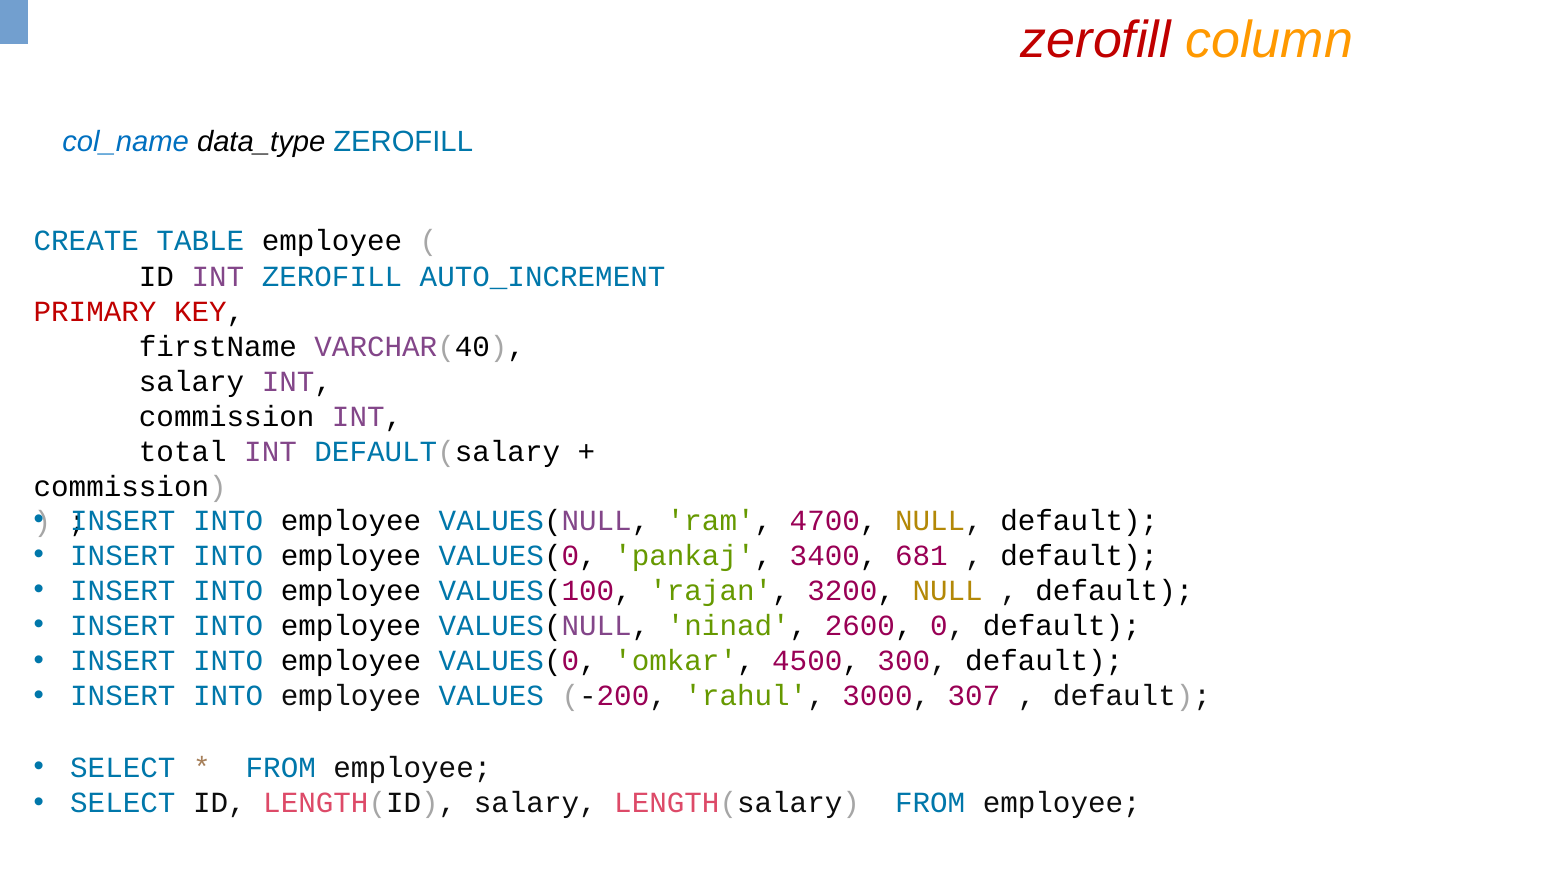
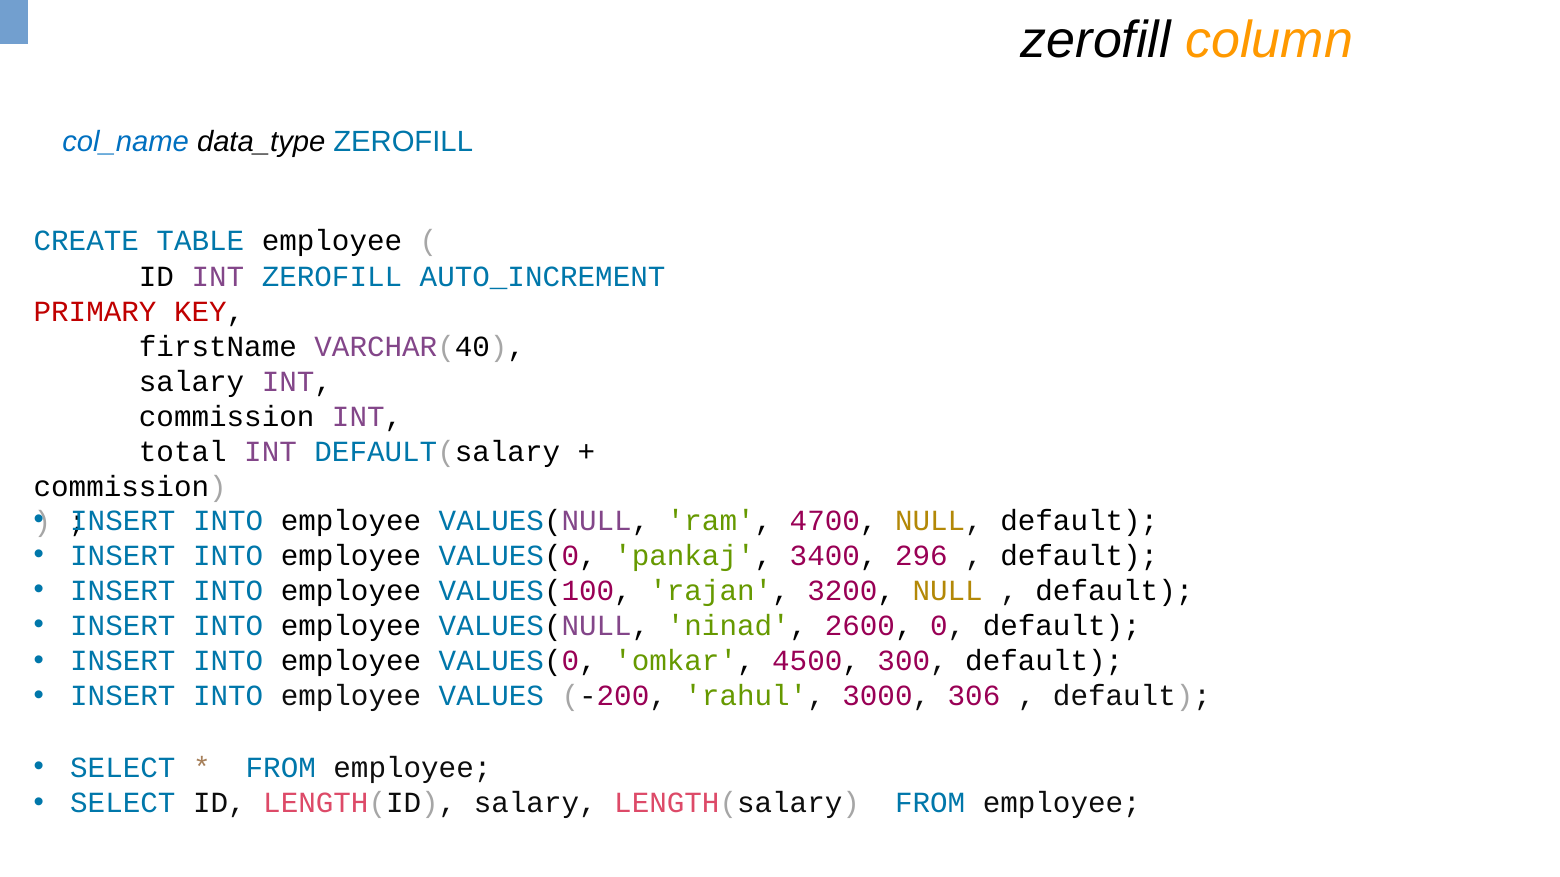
zerofill at (1096, 41) colour: red -> black
681: 681 -> 296
307: 307 -> 306
